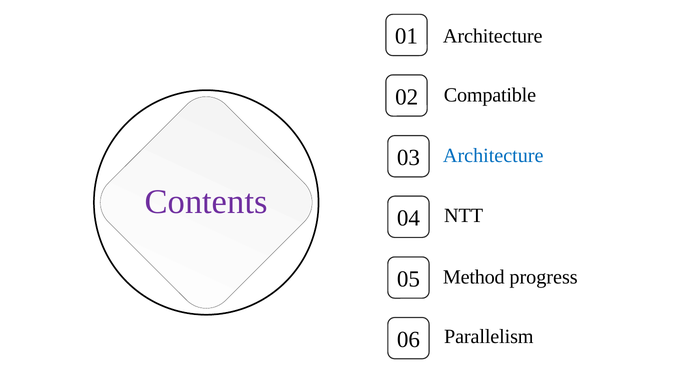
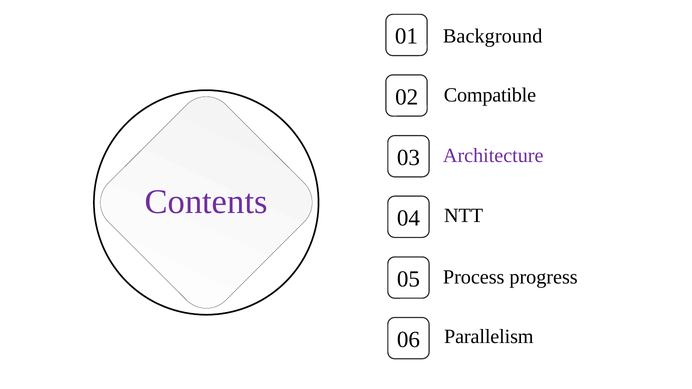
01 Architecture: Architecture -> Background
Architecture at (493, 156) colour: blue -> purple
Method: Method -> Process
